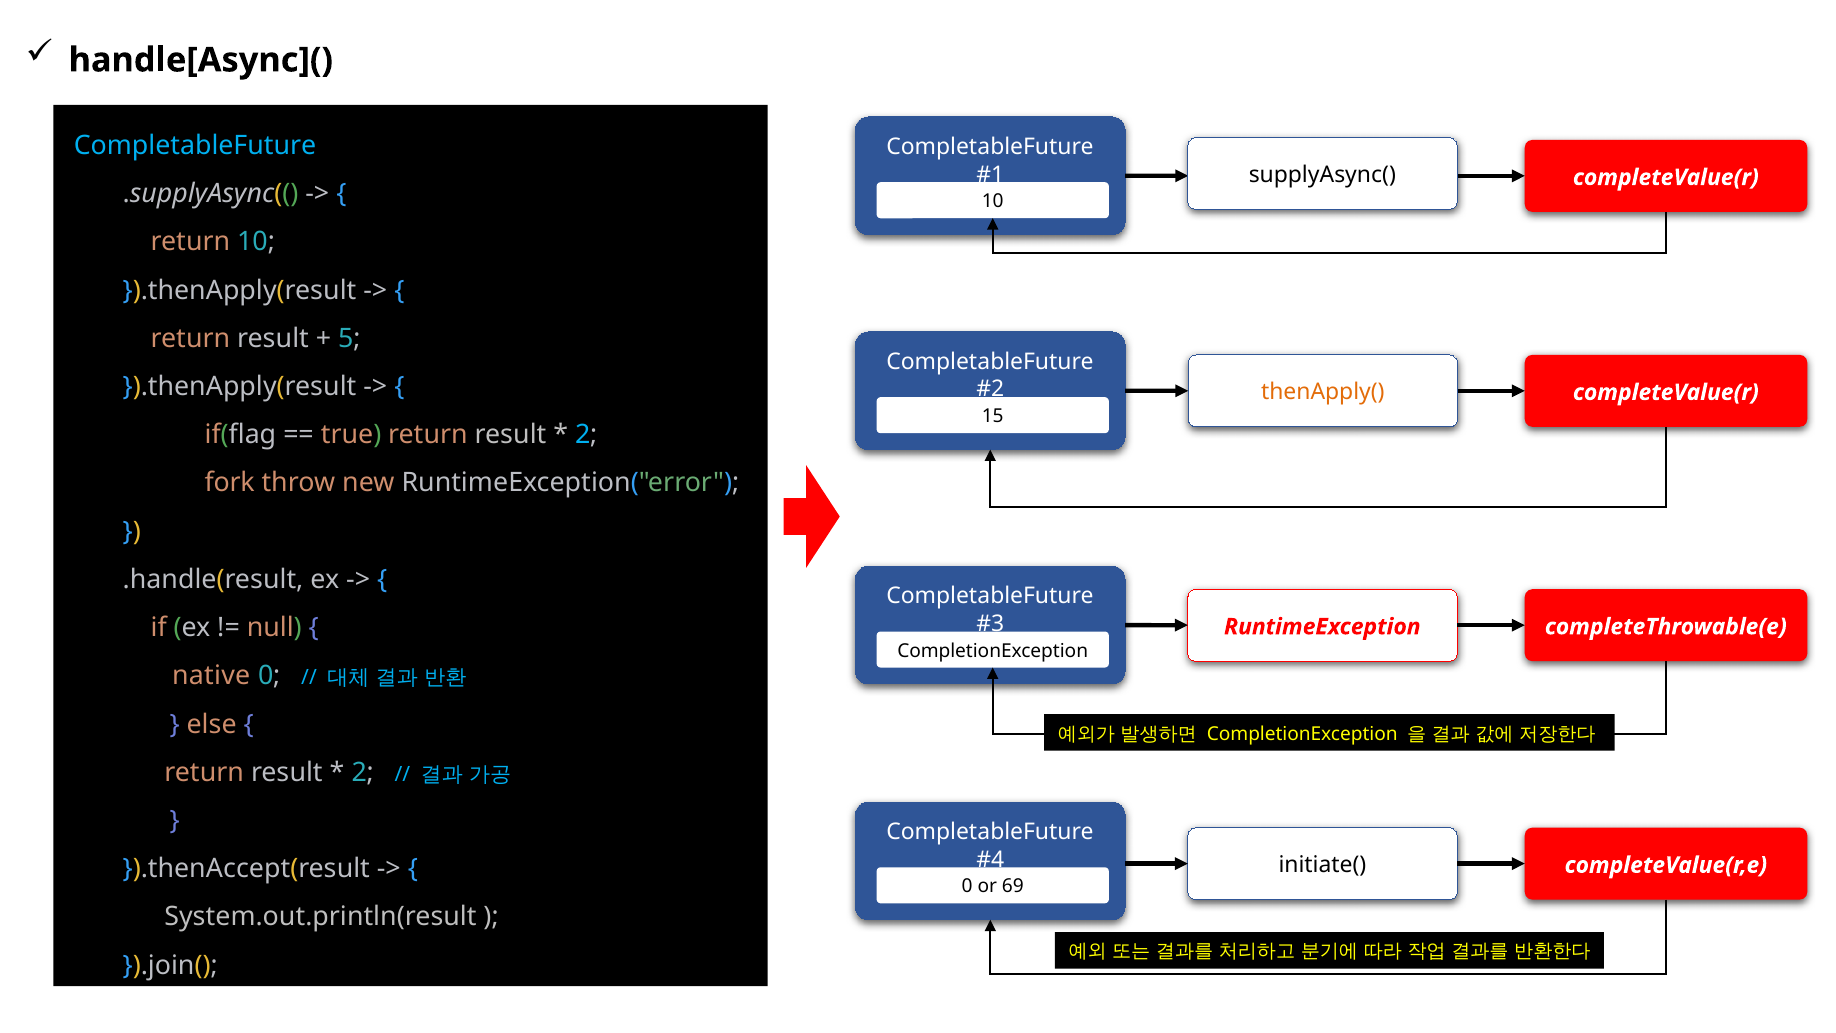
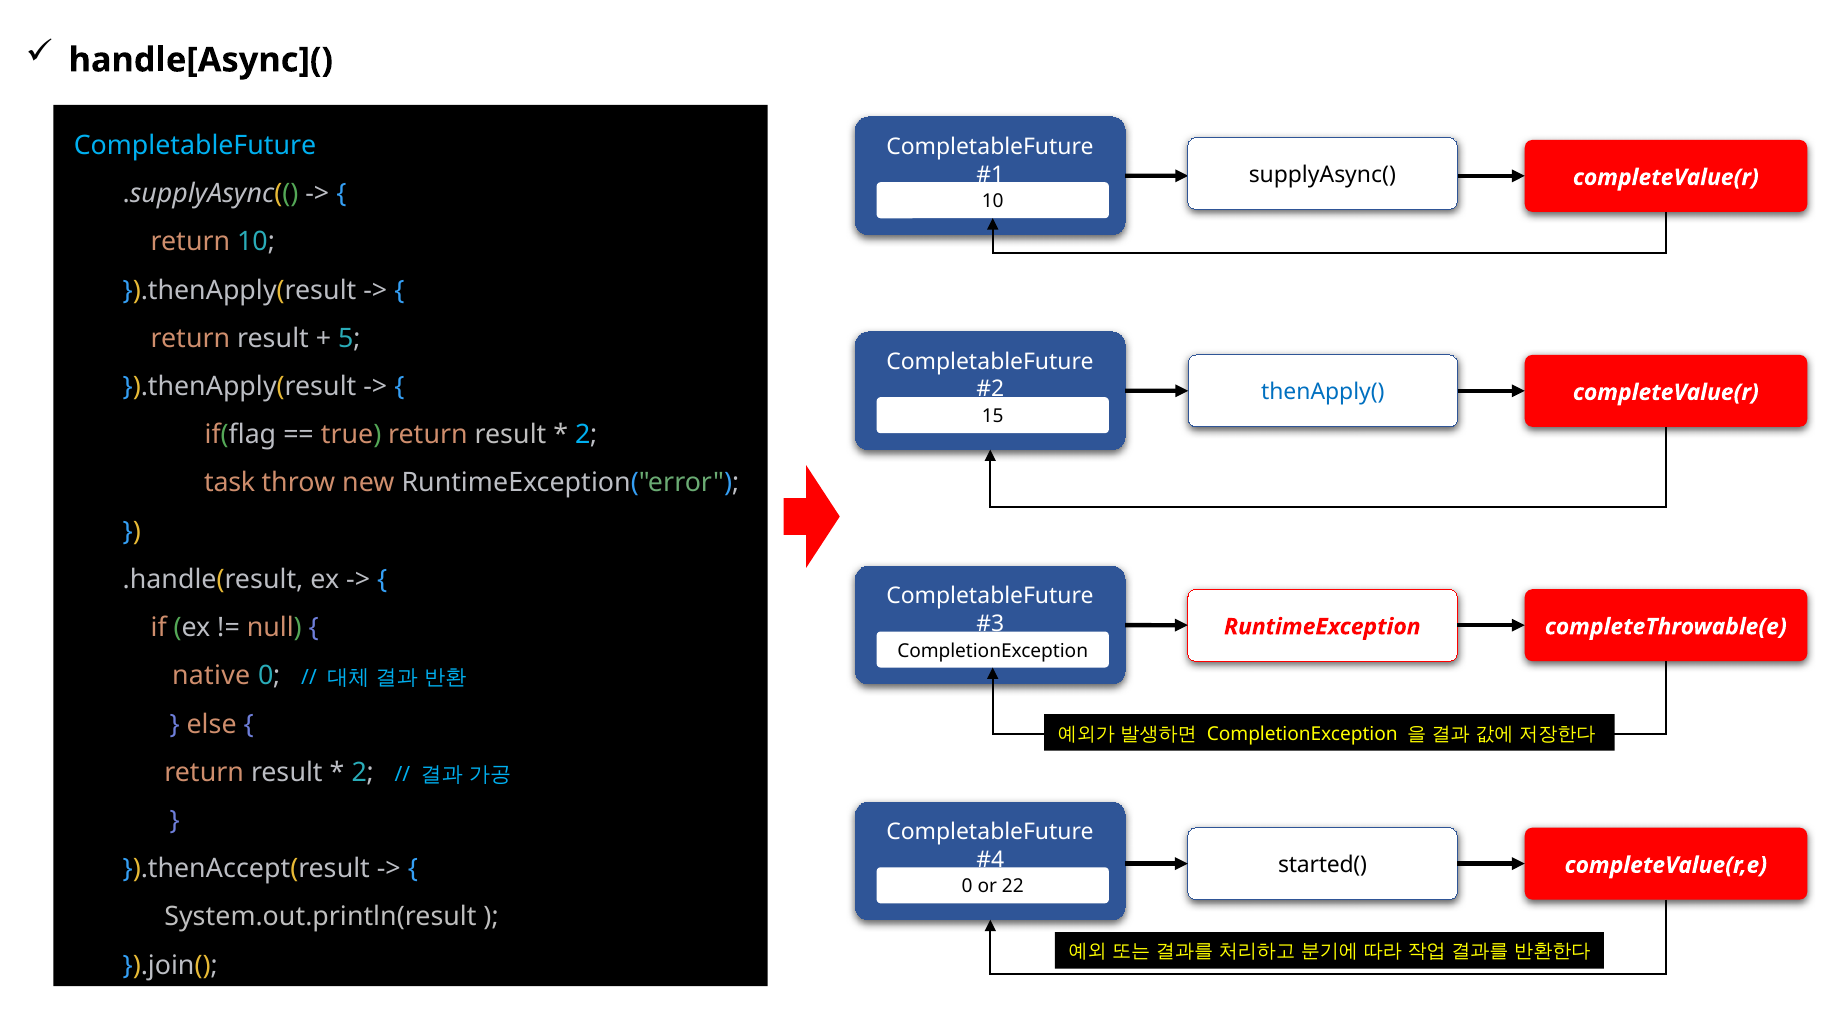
thenApply( colour: orange -> blue
fork: fork -> task
initiate(: initiate( -> started(
69: 69 -> 22
